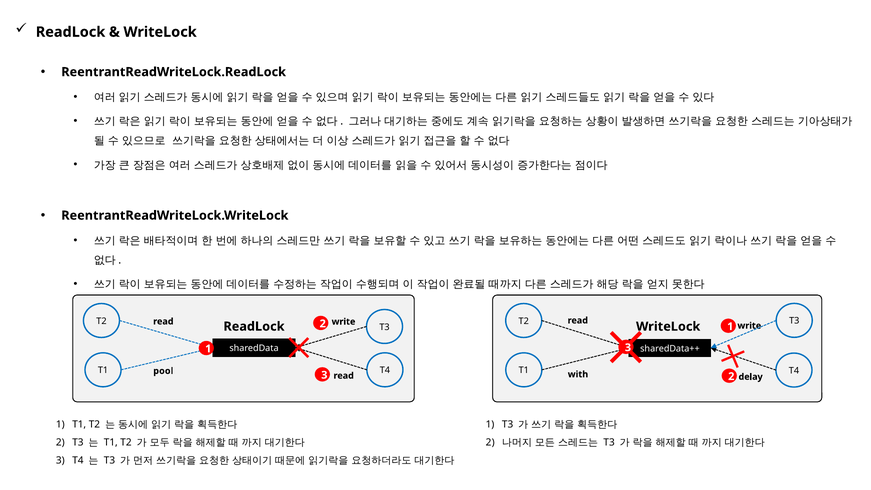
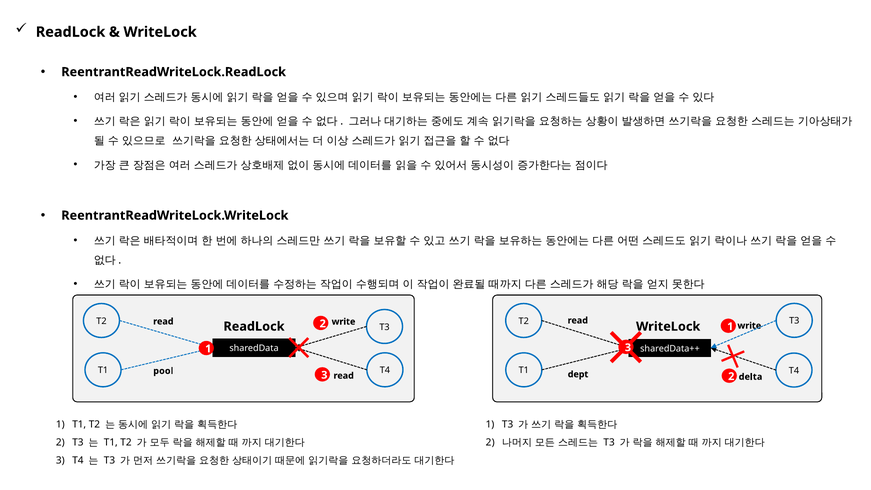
with: with -> dept
delay: delay -> delta
